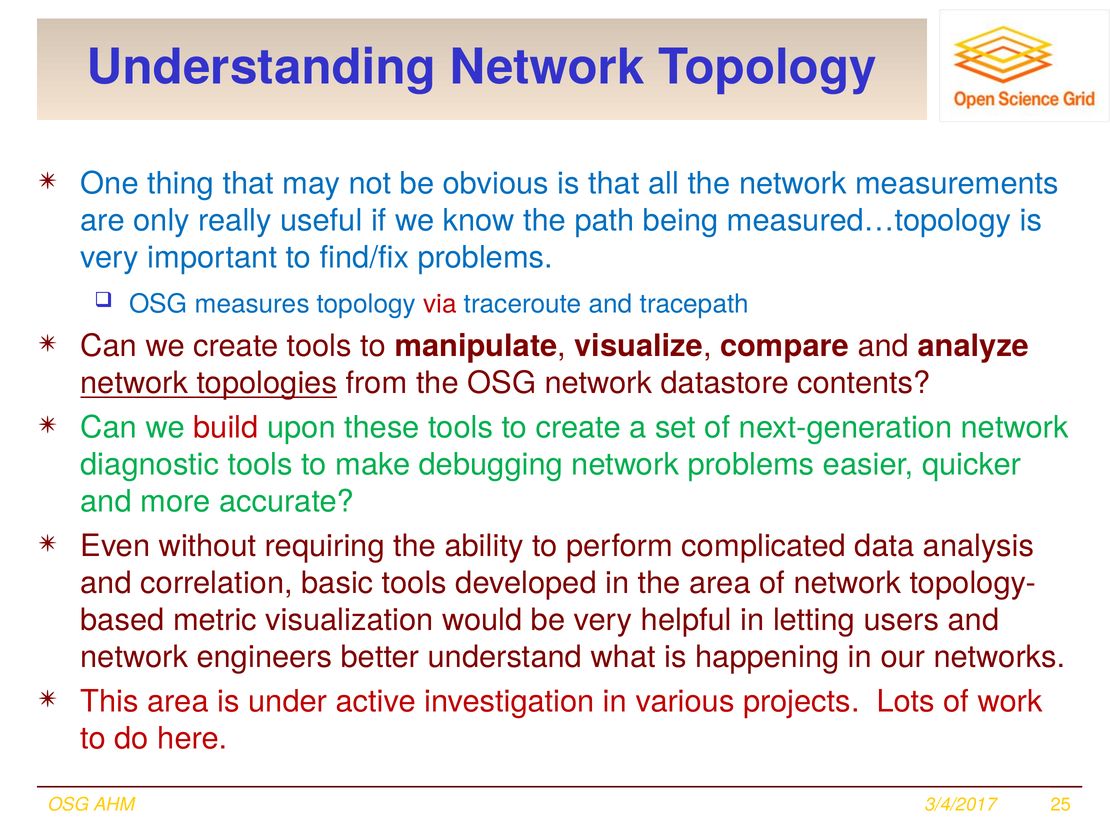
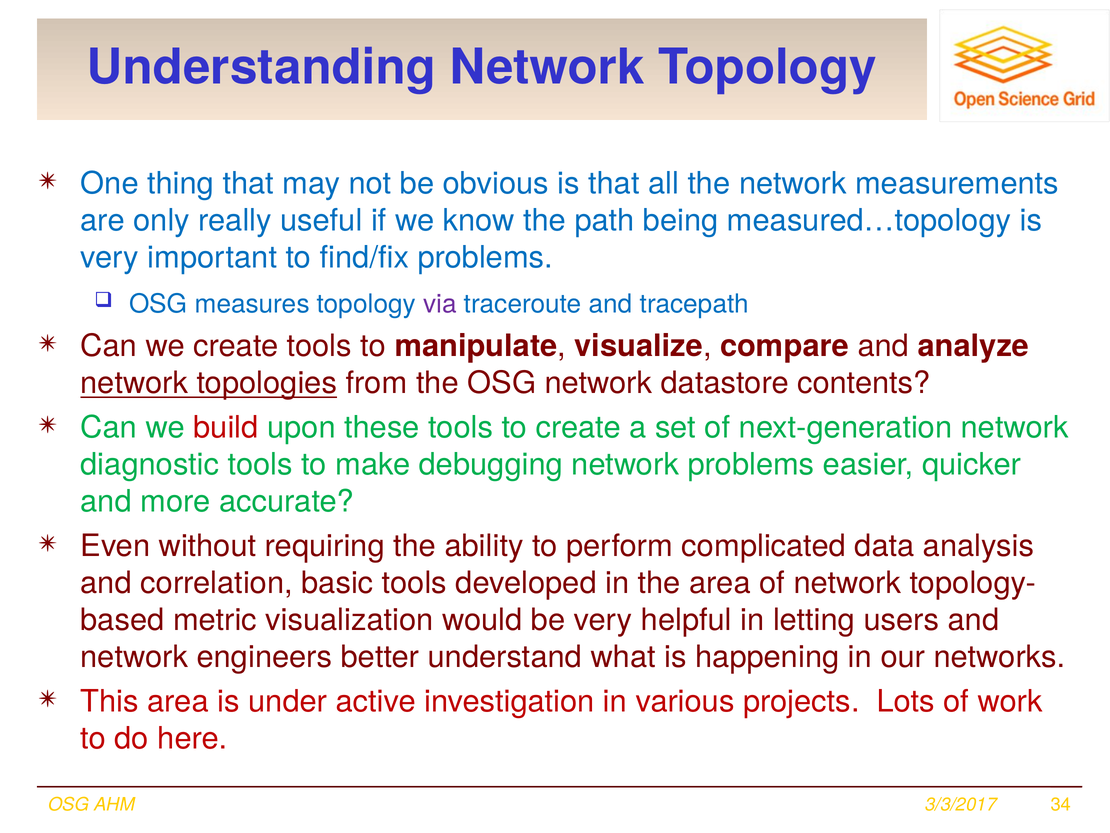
via colour: red -> purple
3/4/2017: 3/4/2017 -> 3/3/2017
25: 25 -> 34
